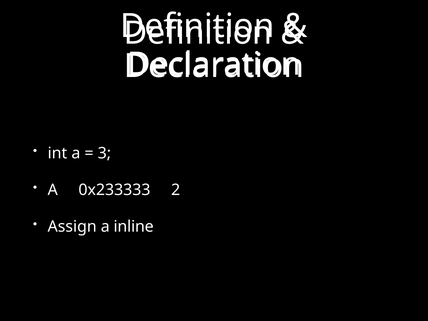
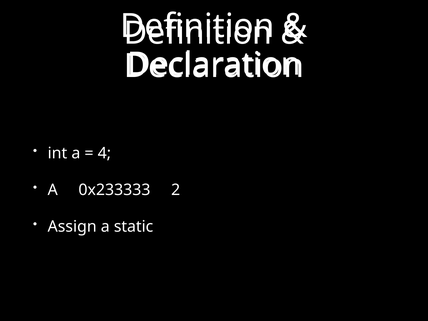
3: 3 -> 4
inline: inline -> static
